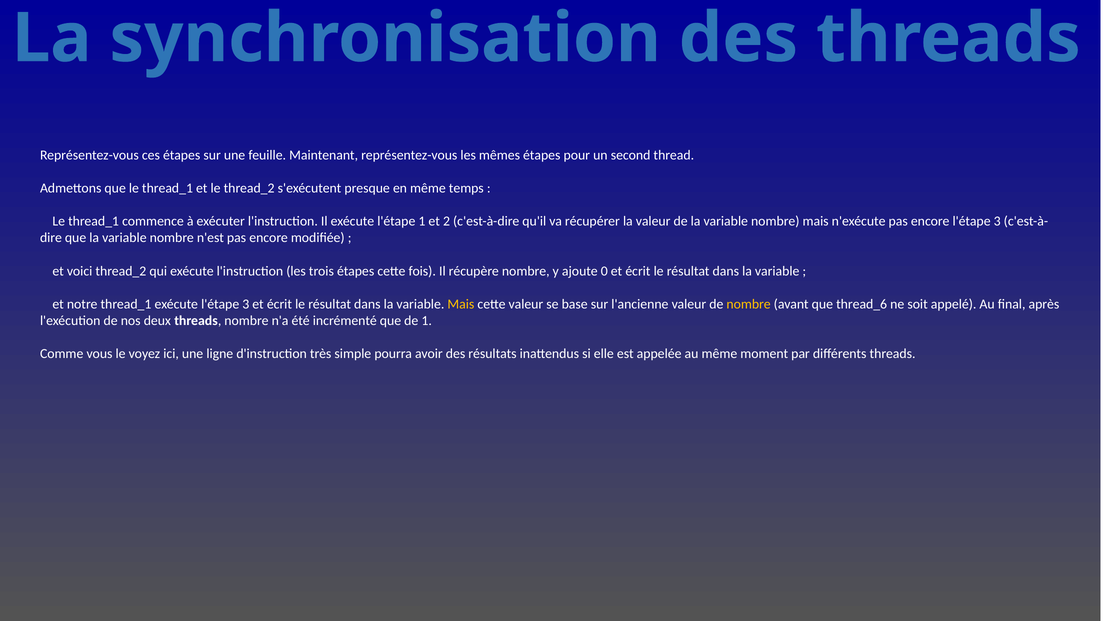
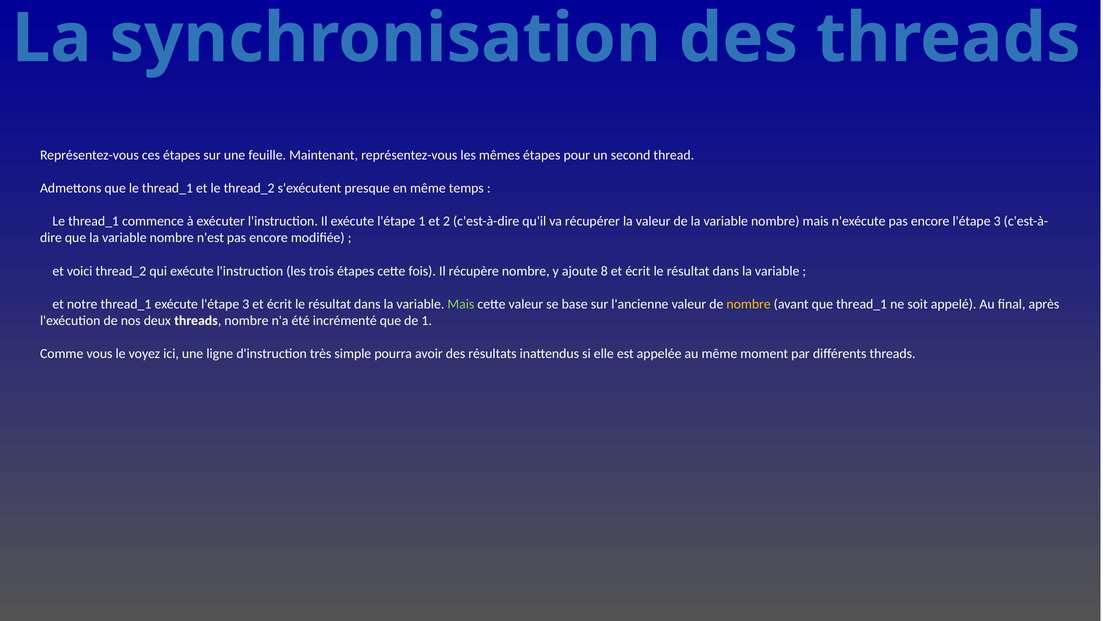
0: 0 -> 8
Mais at (461, 304) colour: yellow -> light green
que thread_6: thread_6 -> thread_1
